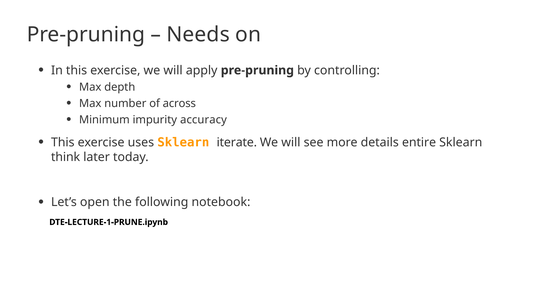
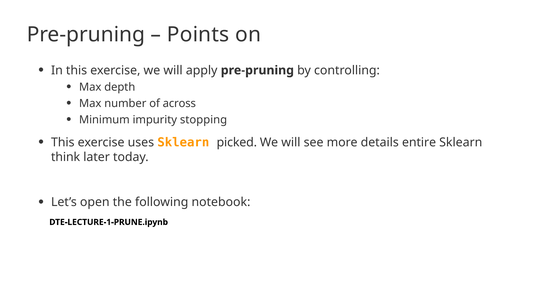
Needs: Needs -> Points
accuracy: accuracy -> stopping
iterate: iterate -> picked
